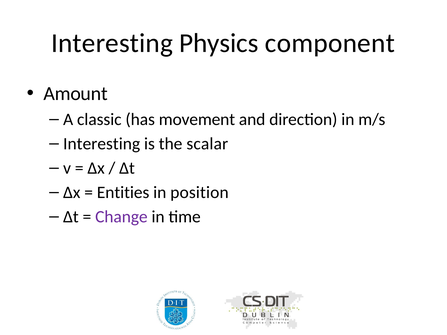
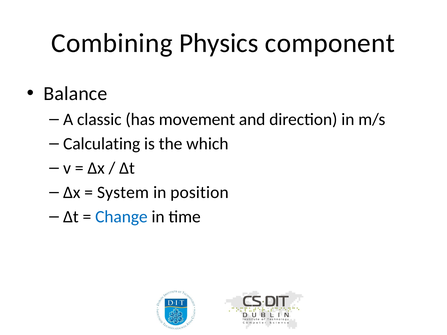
Interesting at (112, 43): Interesting -> Combining
Amount: Amount -> Balance
Interesting at (102, 144): Interesting -> Calculating
scalar: scalar -> which
Entities: Entities -> System
Change colour: purple -> blue
